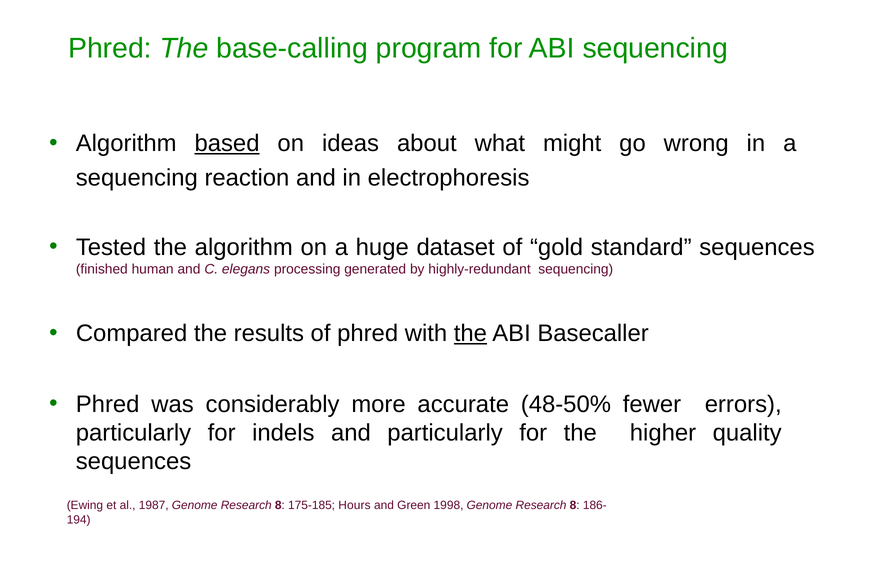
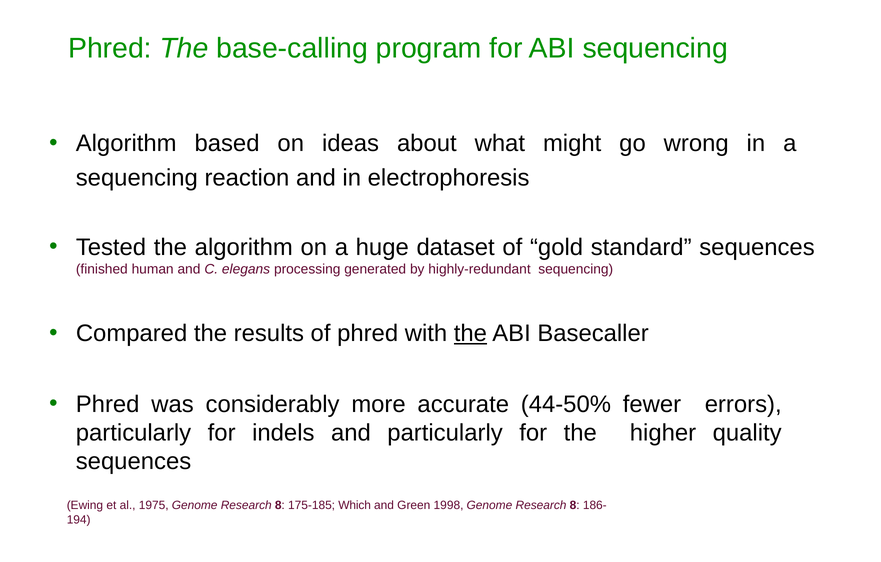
based underline: present -> none
48-50%: 48-50% -> 44-50%
1987: 1987 -> 1975
Hours: Hours -> Which
